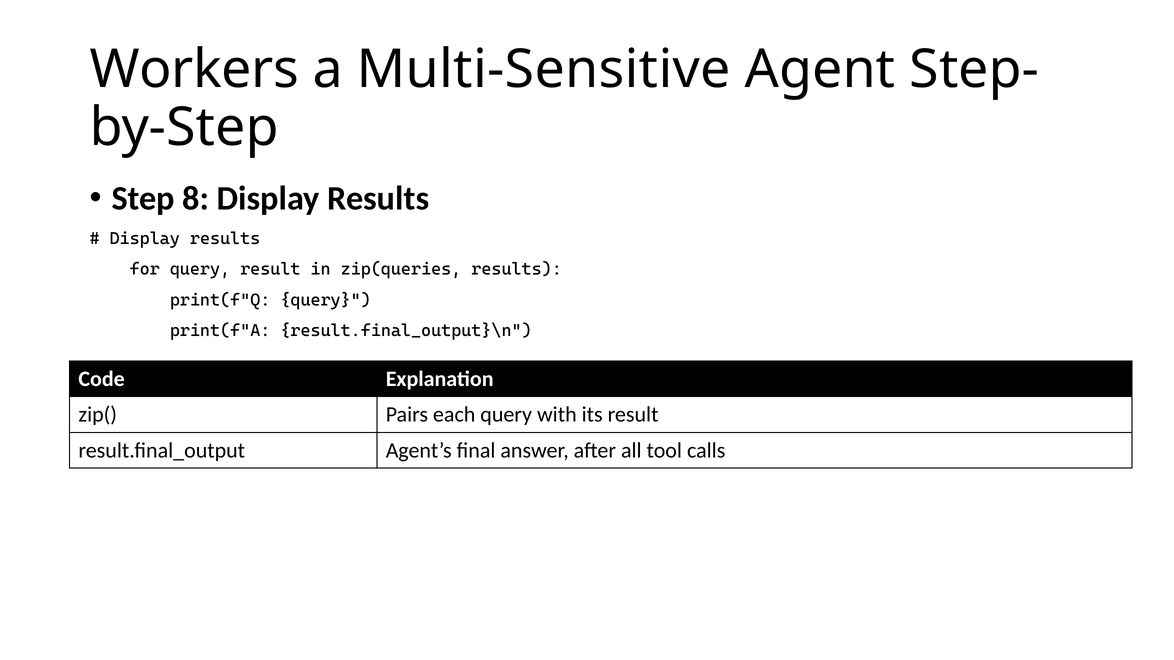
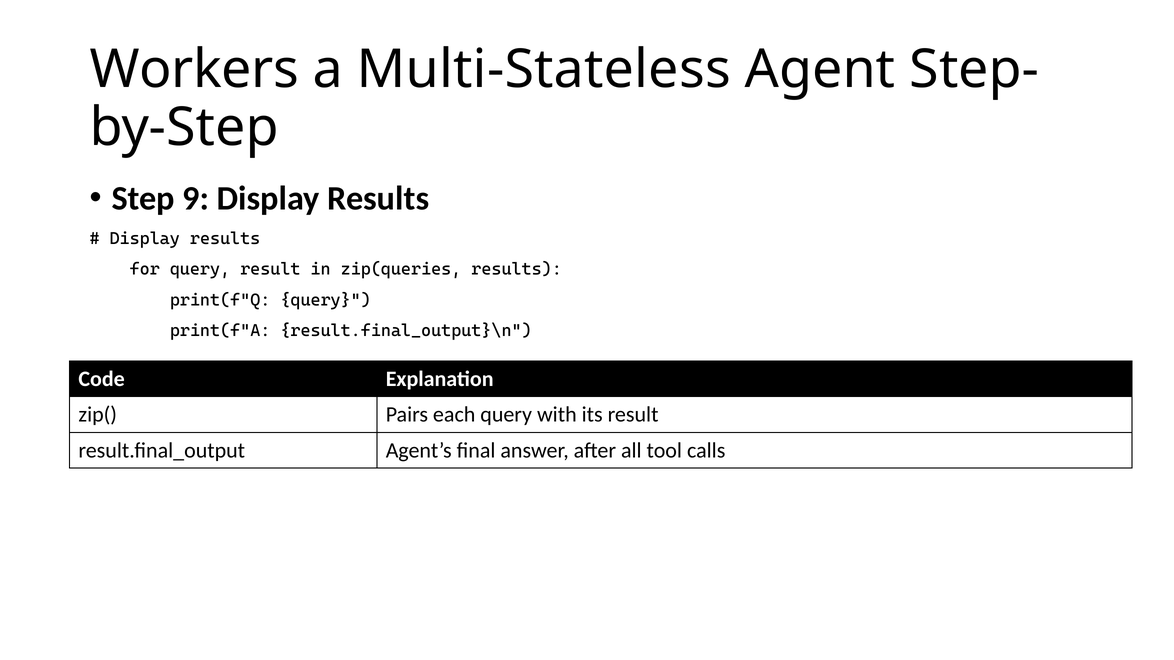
Multi-Sensitive: Multi-Sensitive -> Multi-Stateless
8: 8 -> 9
